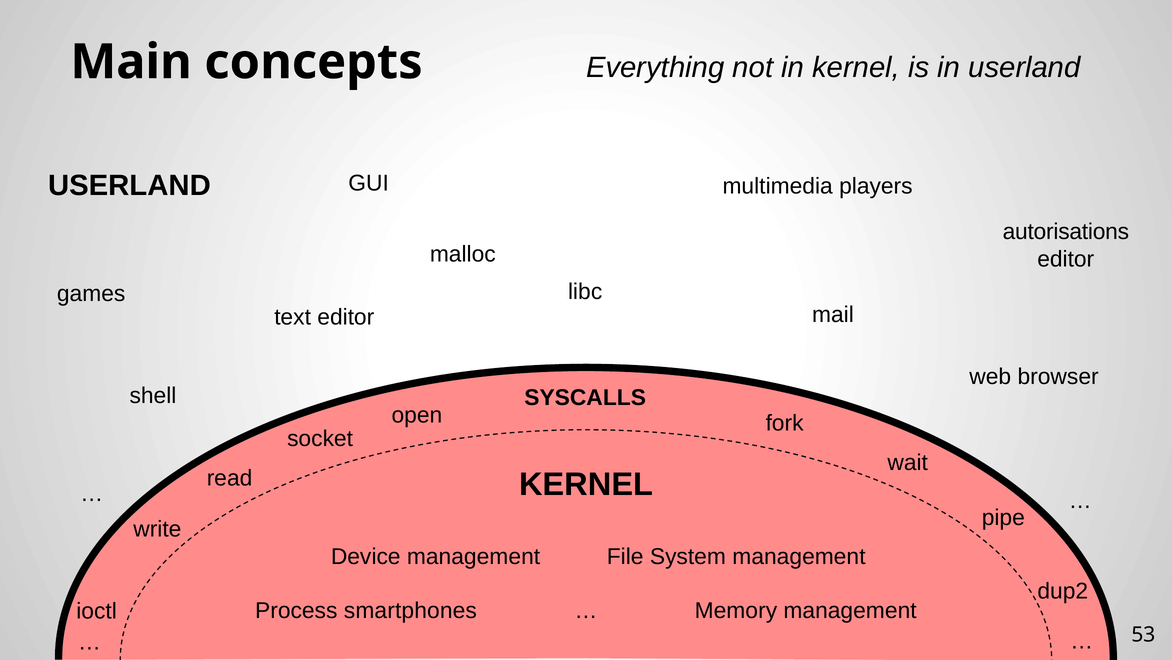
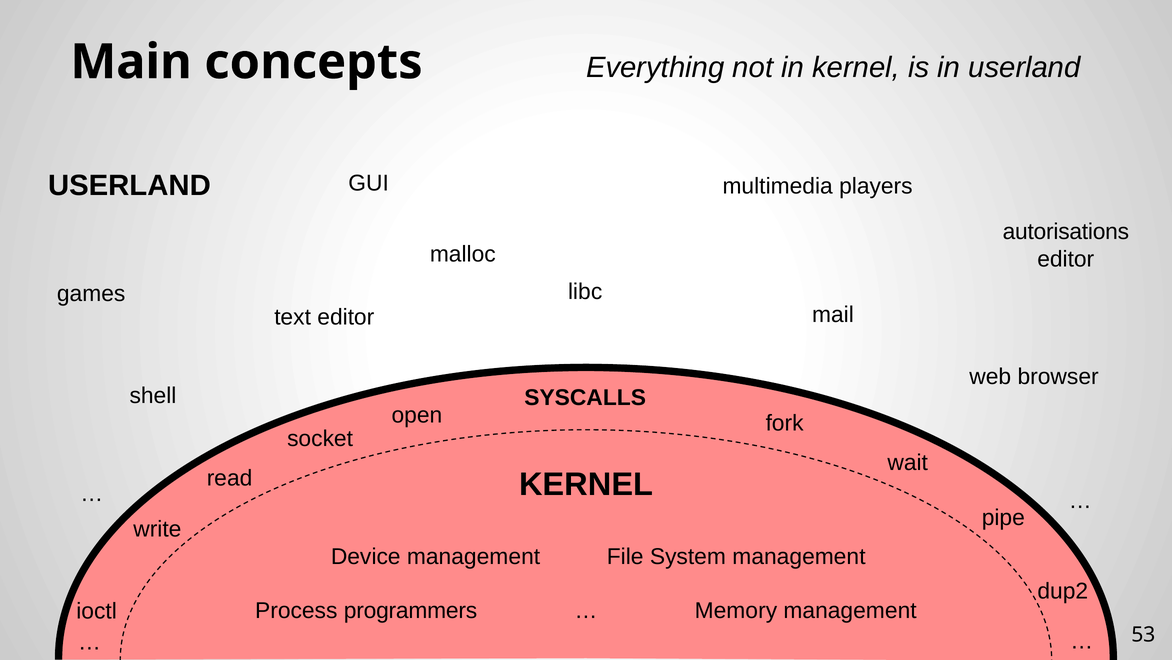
smartphones: smartphones -> programmers
